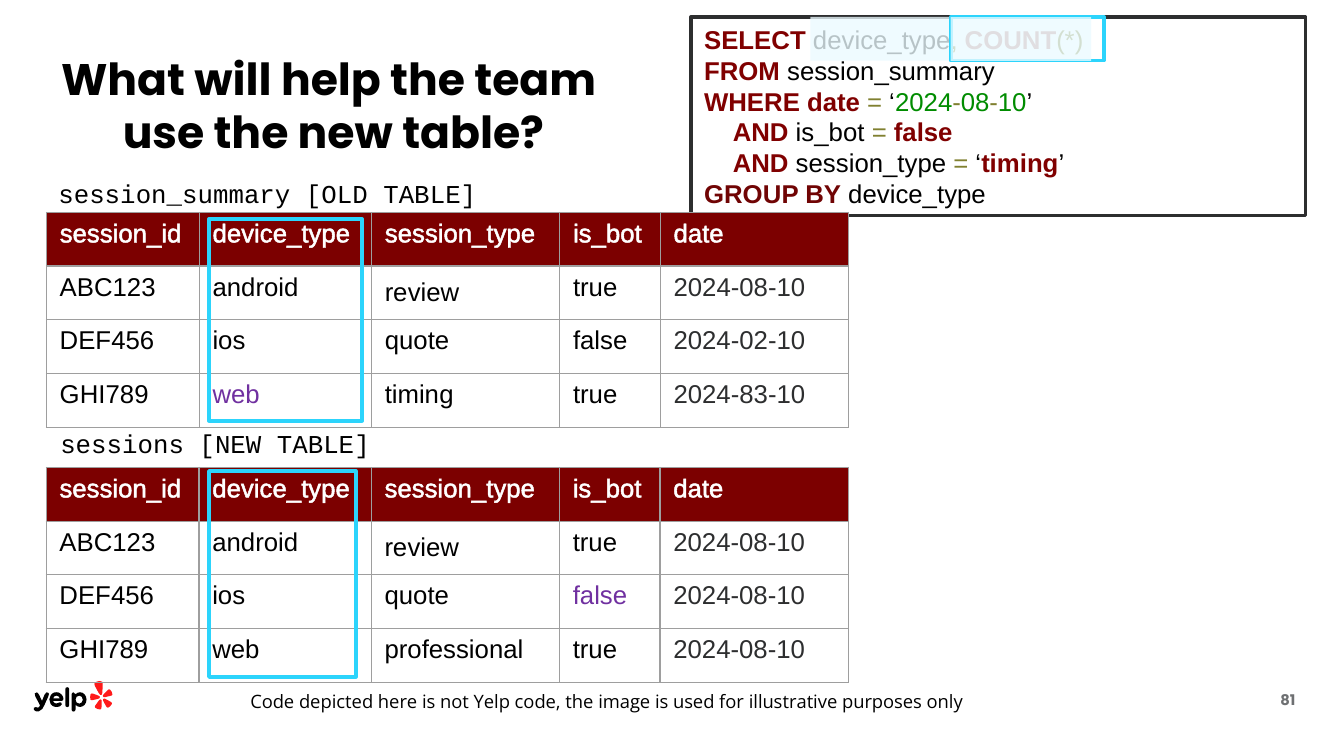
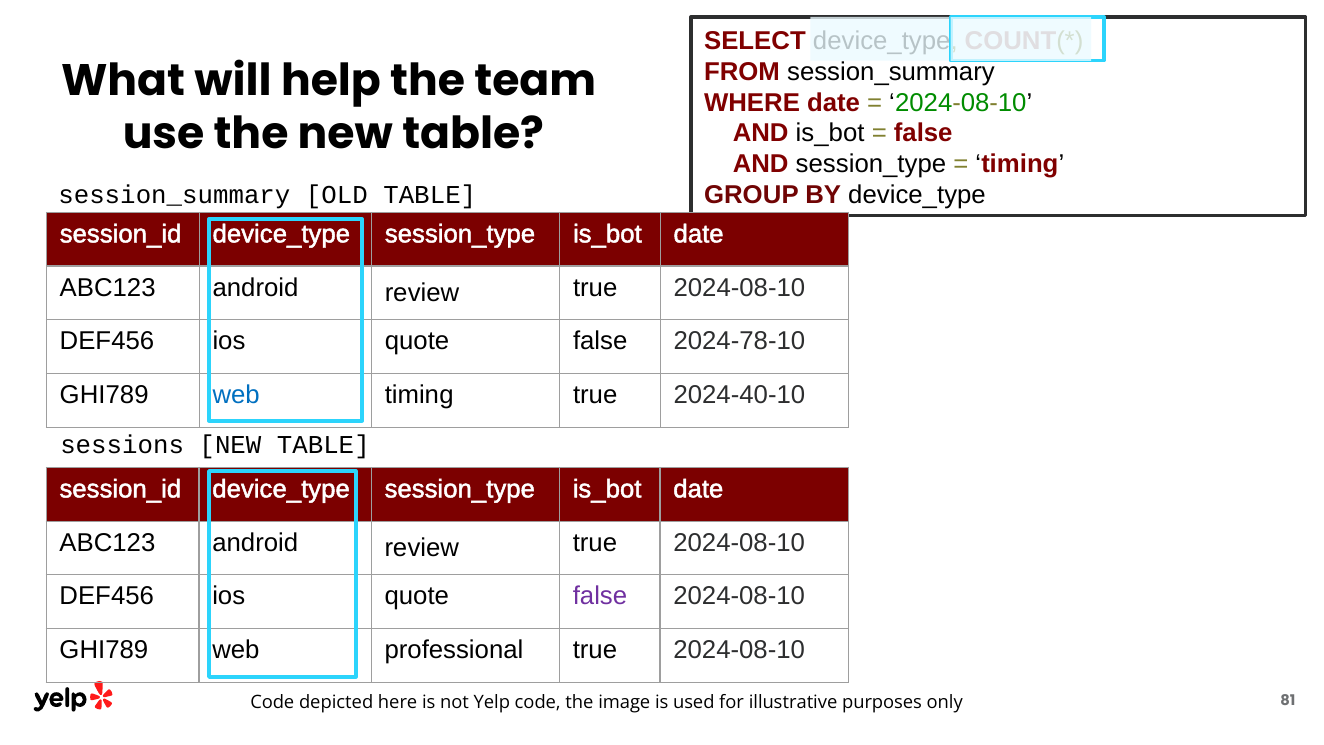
2024-02-10: 2024-02-10 -> 2024-78-10
web at (236, 395) colour: purple -> blue
2024-83-10: 2024-83-10 -> 2024-40-10
